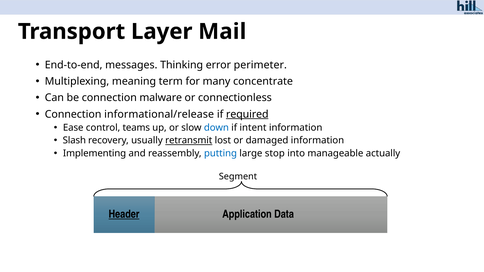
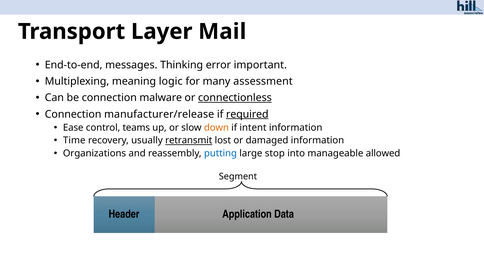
perimeter: perimeter -> important
term: term -> logic
concentrate: concentrate -> assessment
connectionless underline: none -> present
informational/release: informational/release -> manufacturer/release
down colour: blue -> orange
Slash: Slash -> Time
Implementing: Implementing -> Organizations
actually: actually -> allowed
Header underline: present -> none
